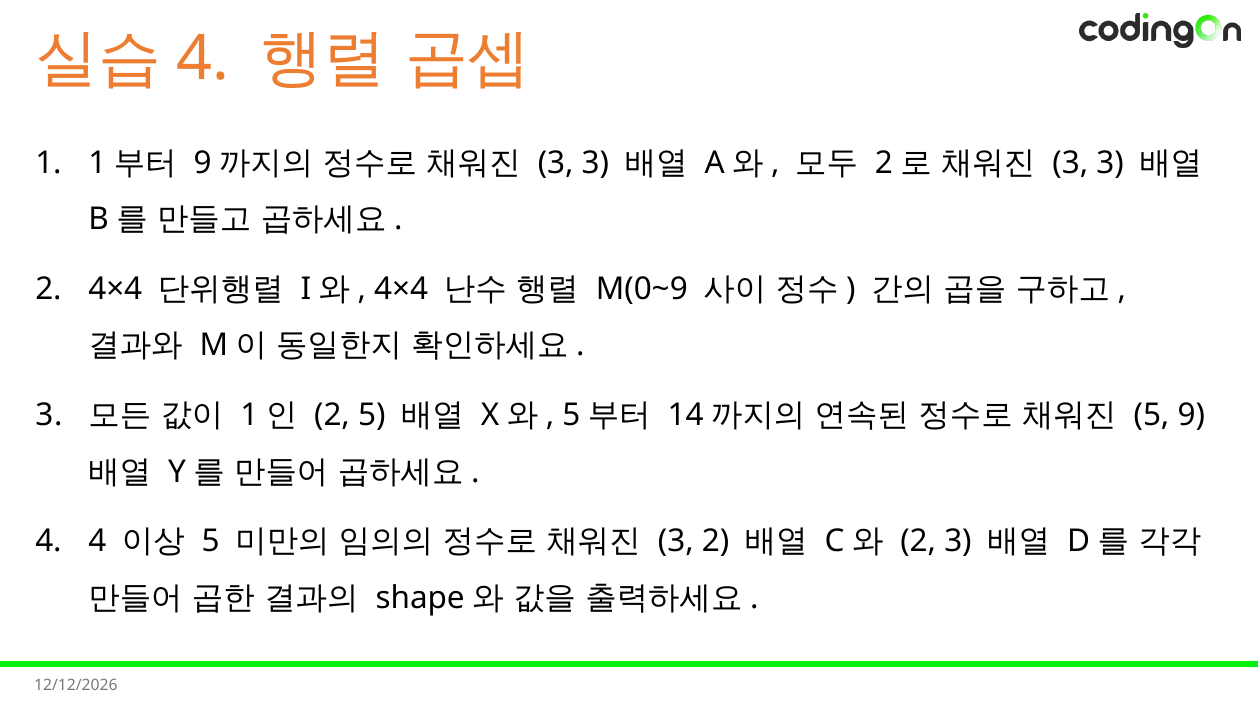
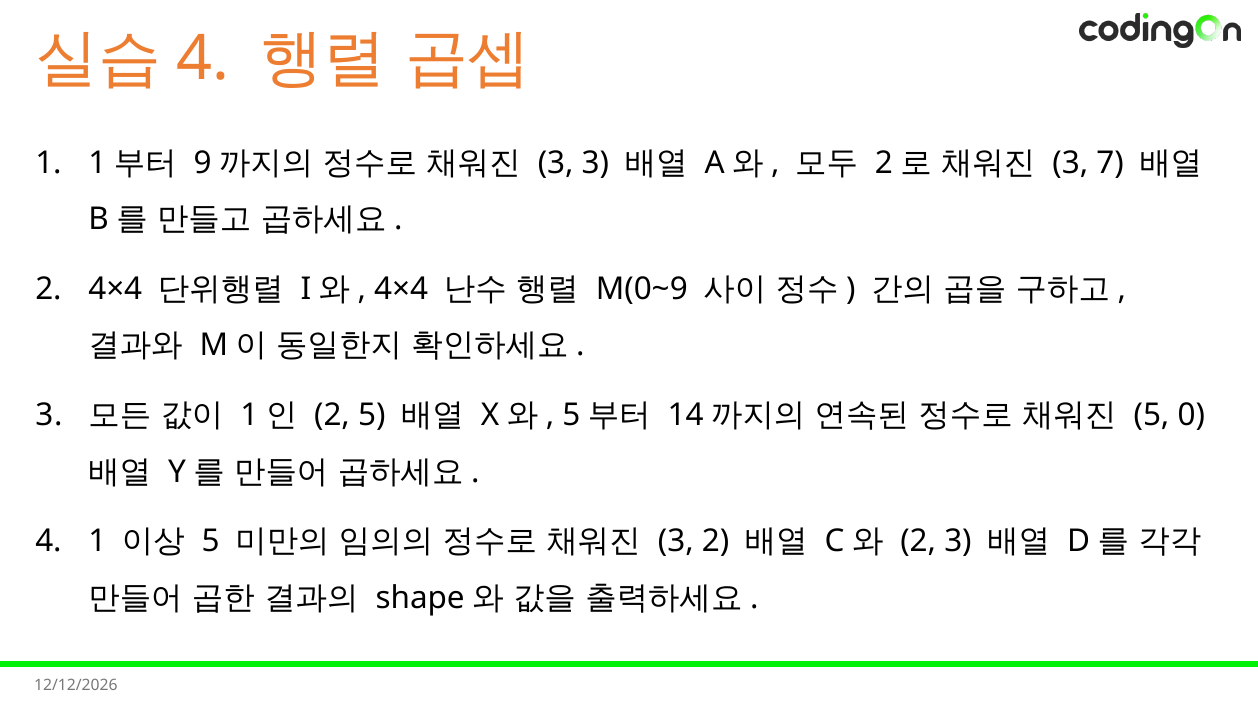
3 at (1110, 163): 3 -> 7
5 9: 9 -> 0
4 at (97, 542): 4 -> 1
